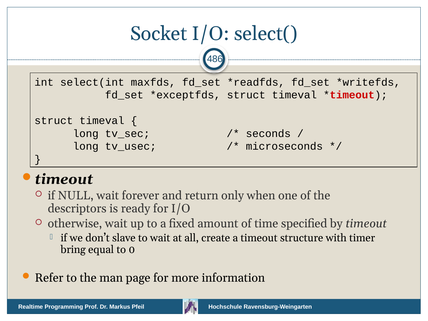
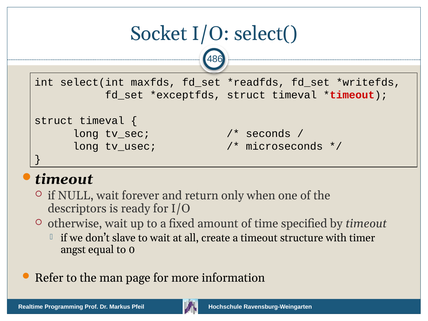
bring: bring -> angst
